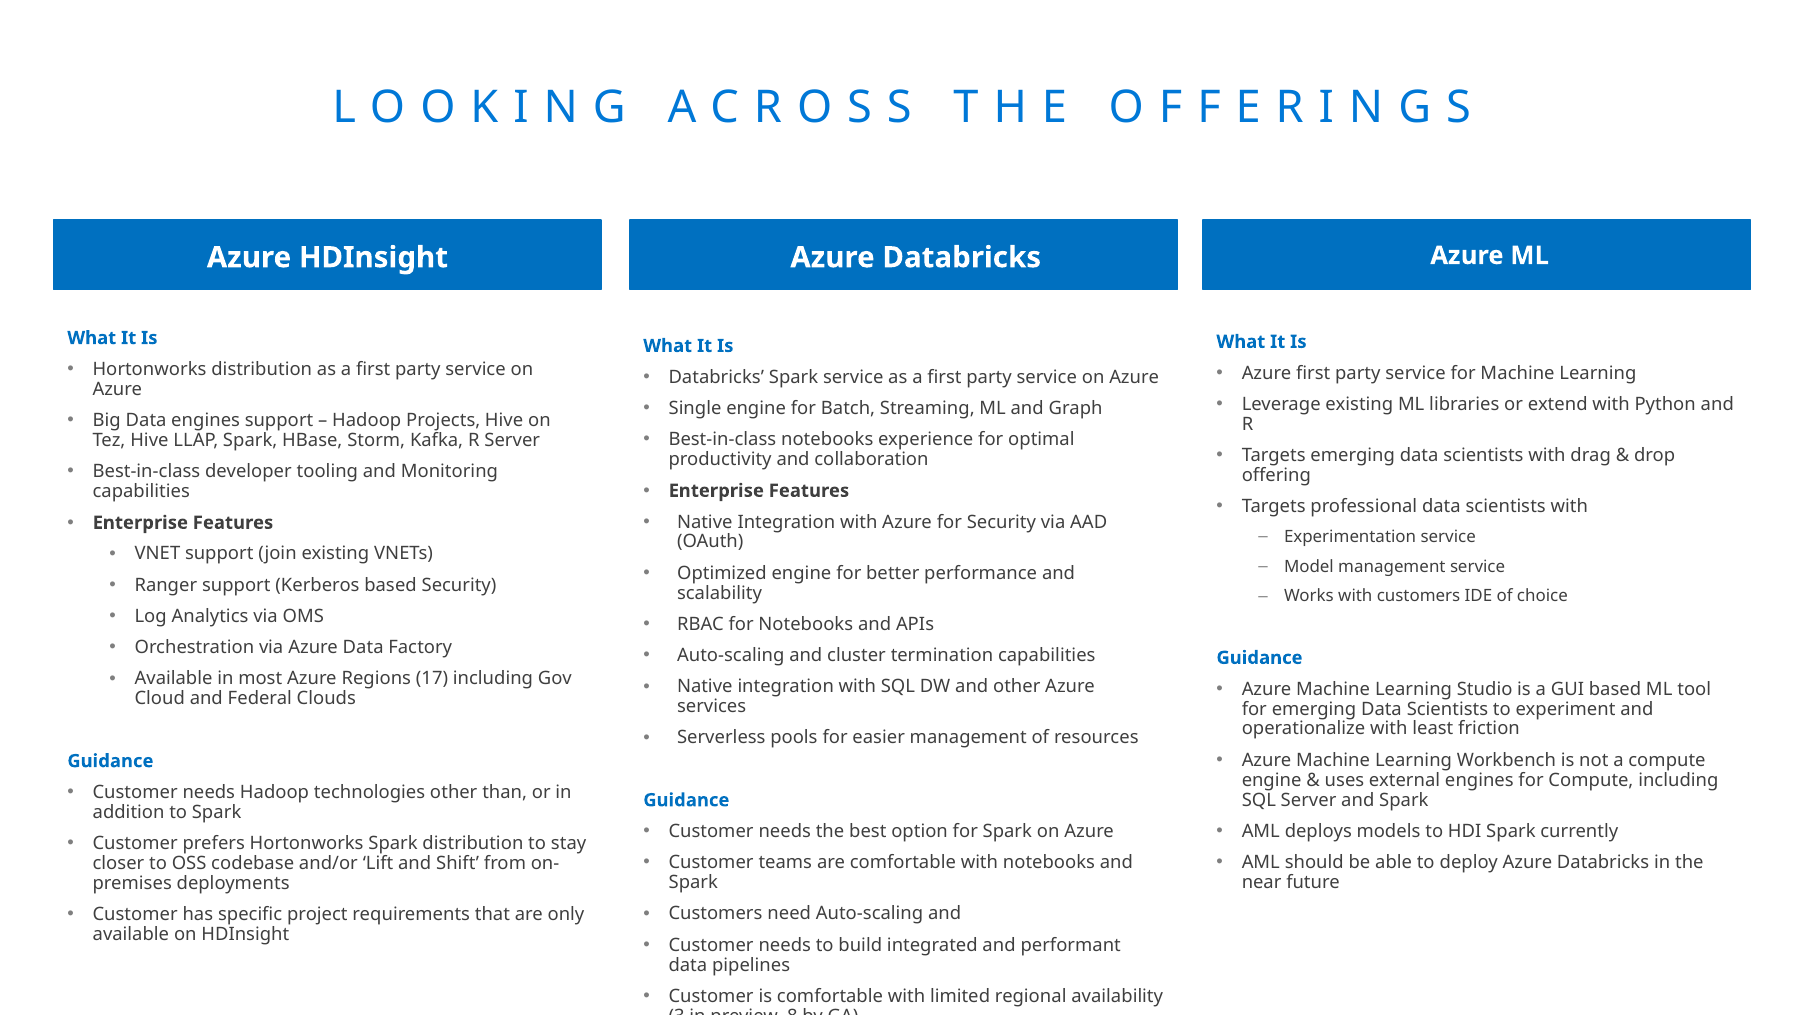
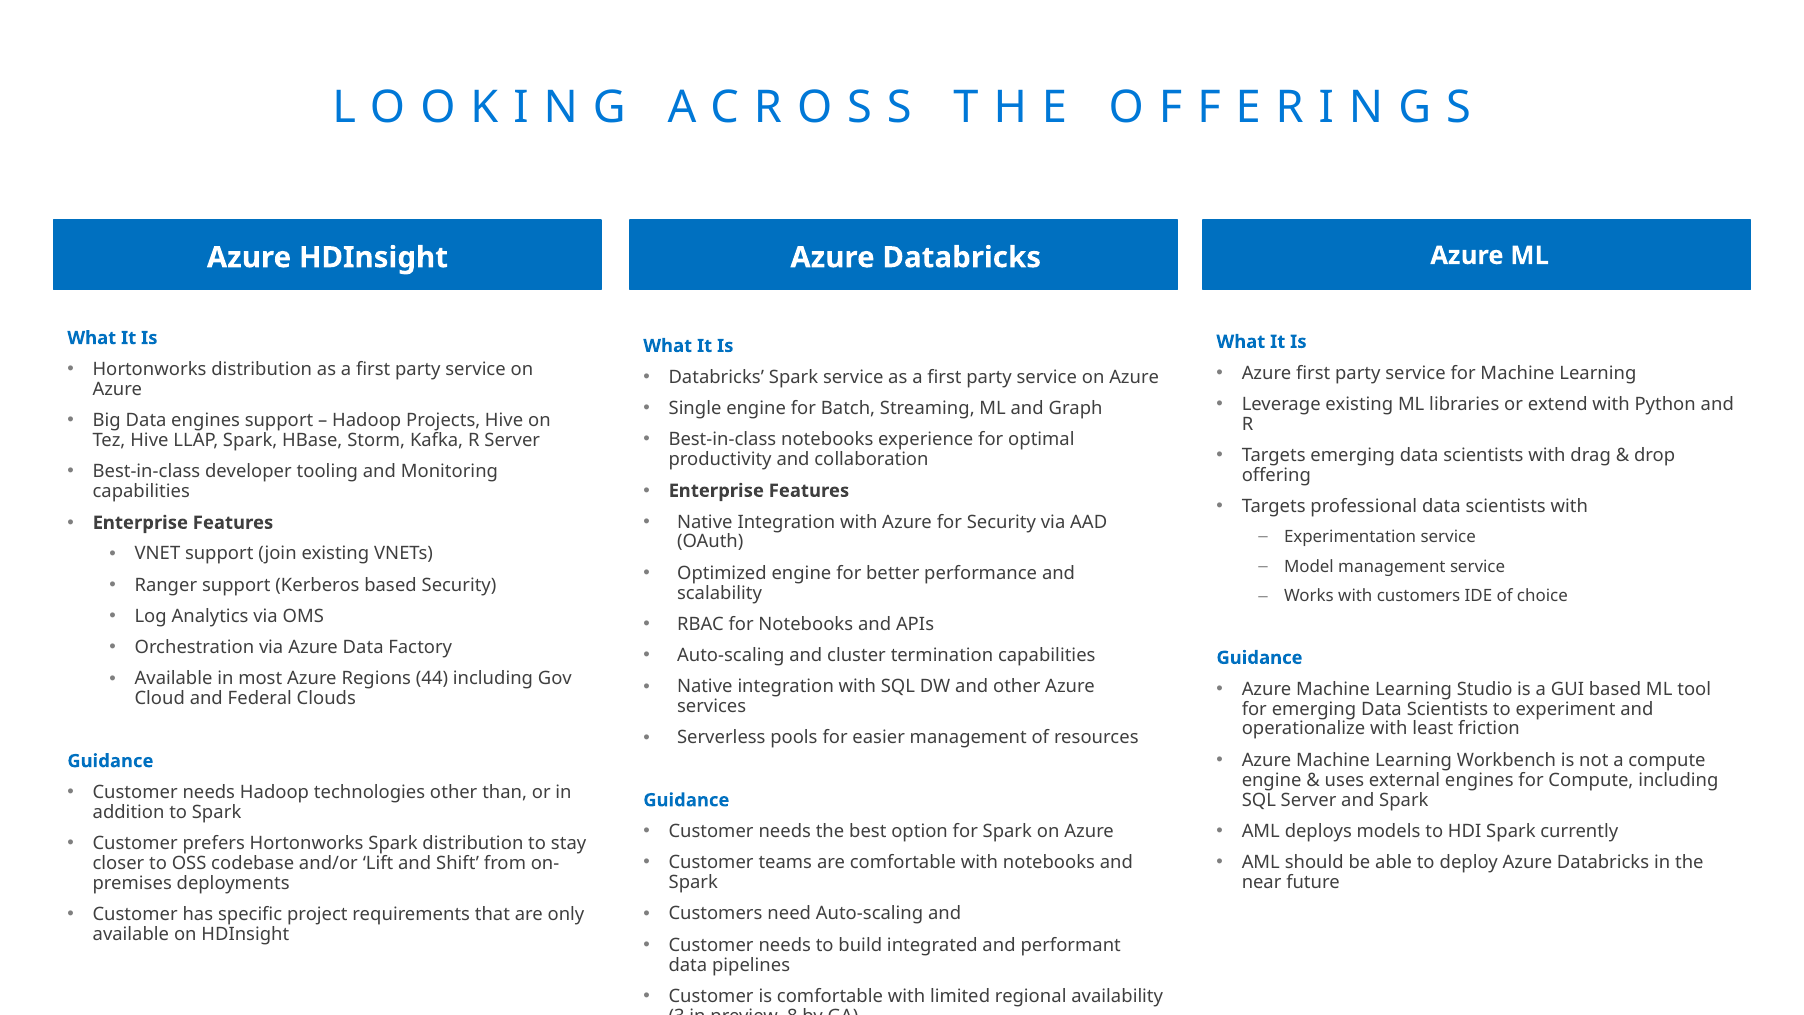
17: 17 -> 44
